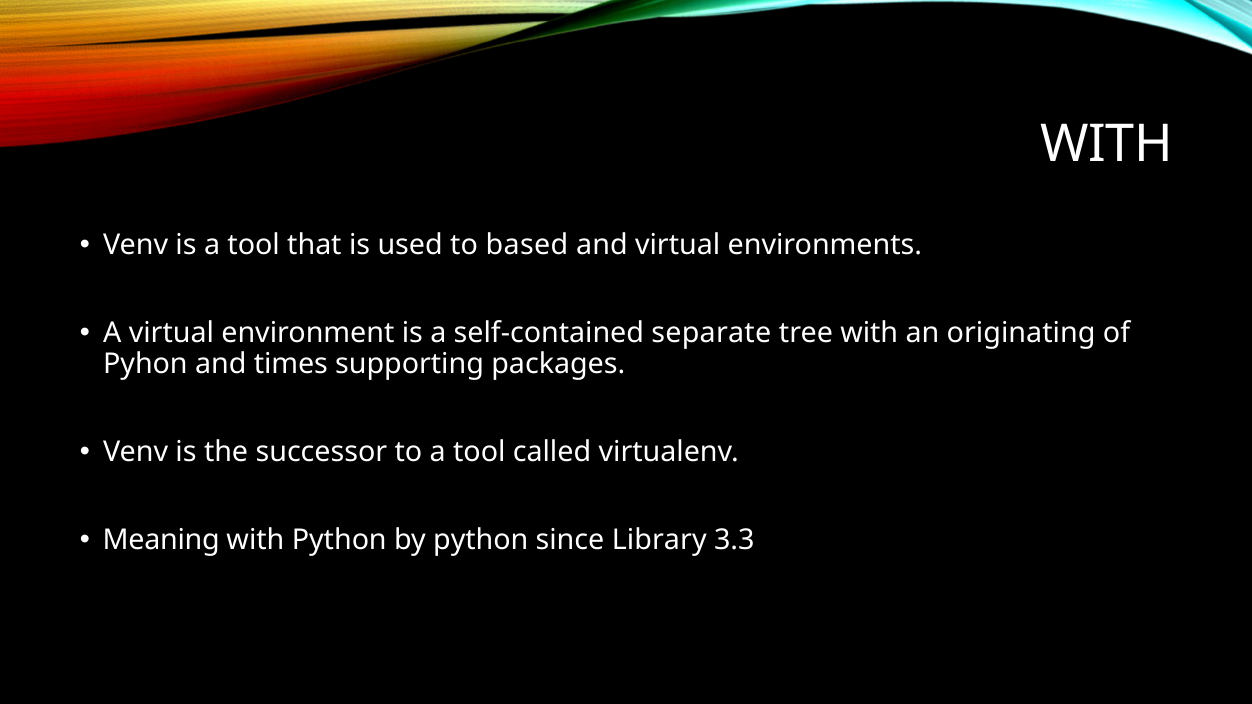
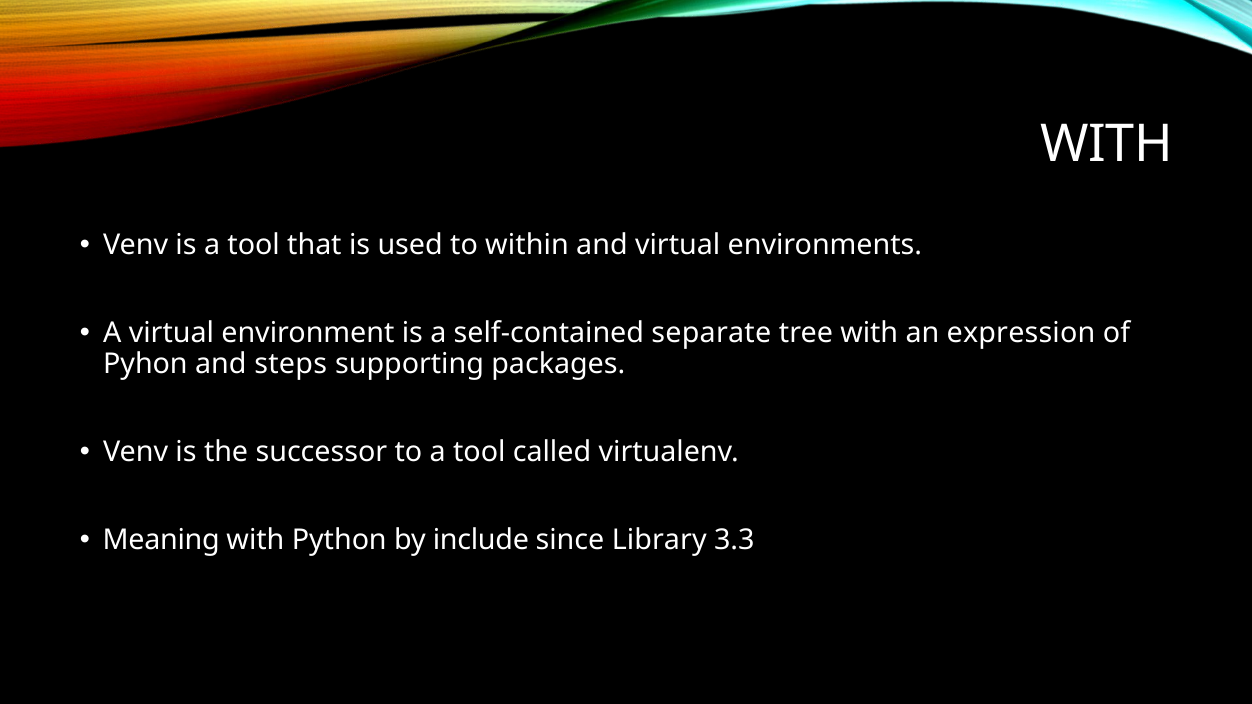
based: based -> within
originating: originating -> expression
times: times -> steps
by python: python -> include
